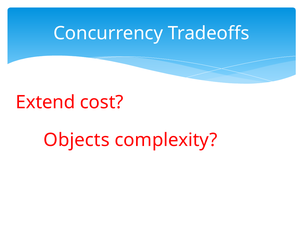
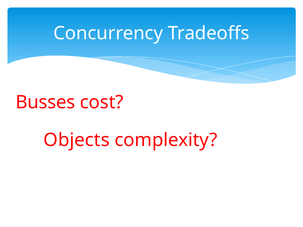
Extend: Extend -> Busses
